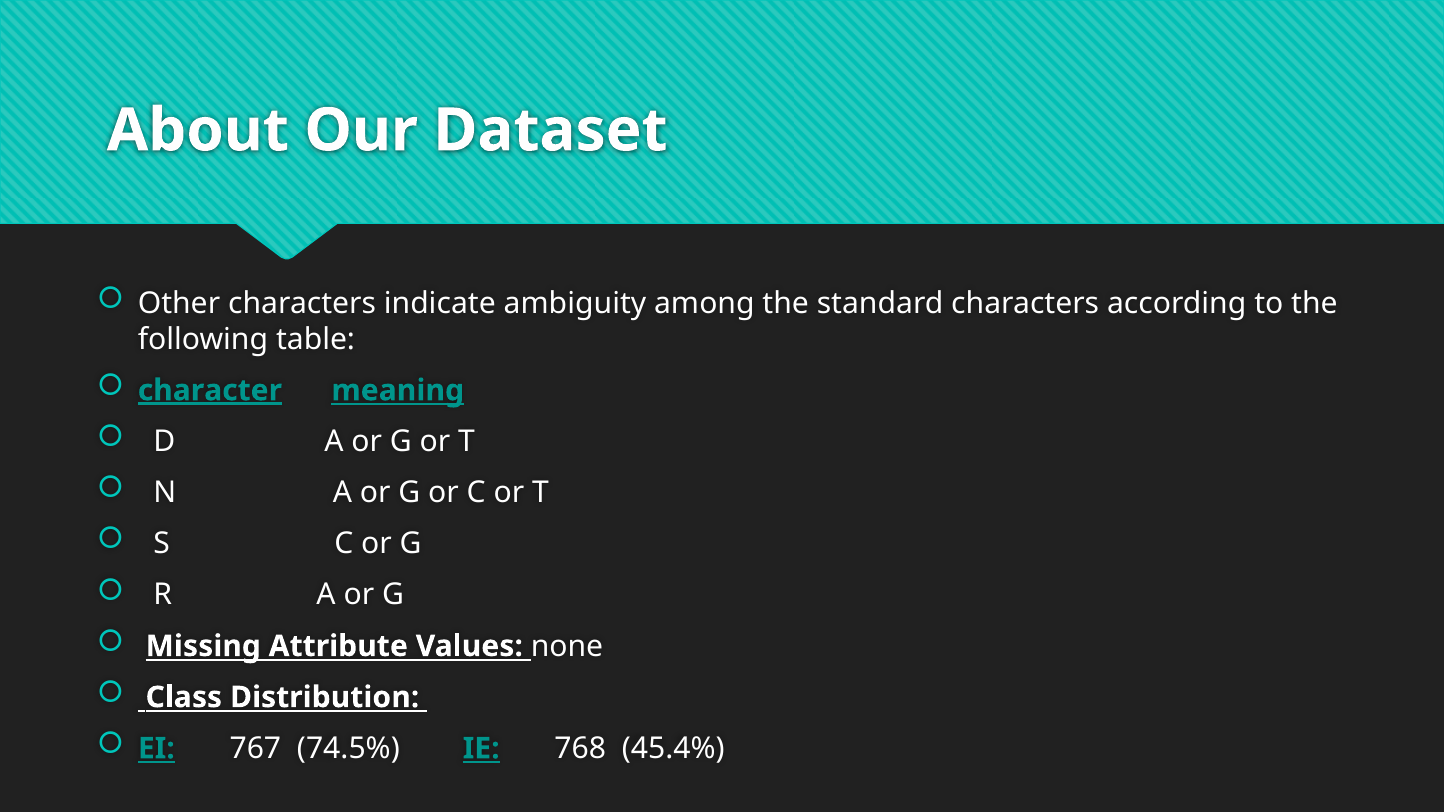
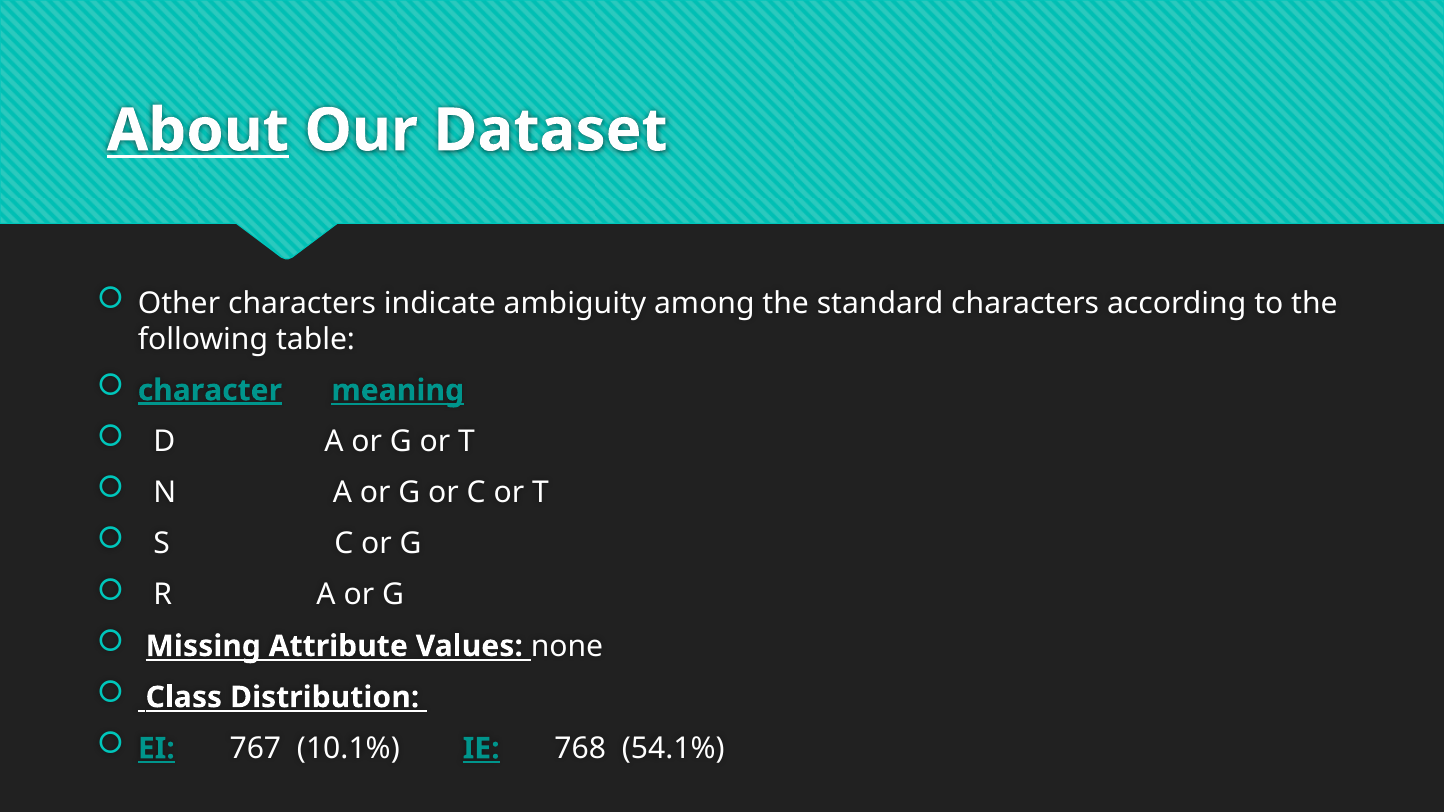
About underline: none -> present
74.5%: 74.5% -> 10.1%
45.4%: 45.4% -> 54.1%
